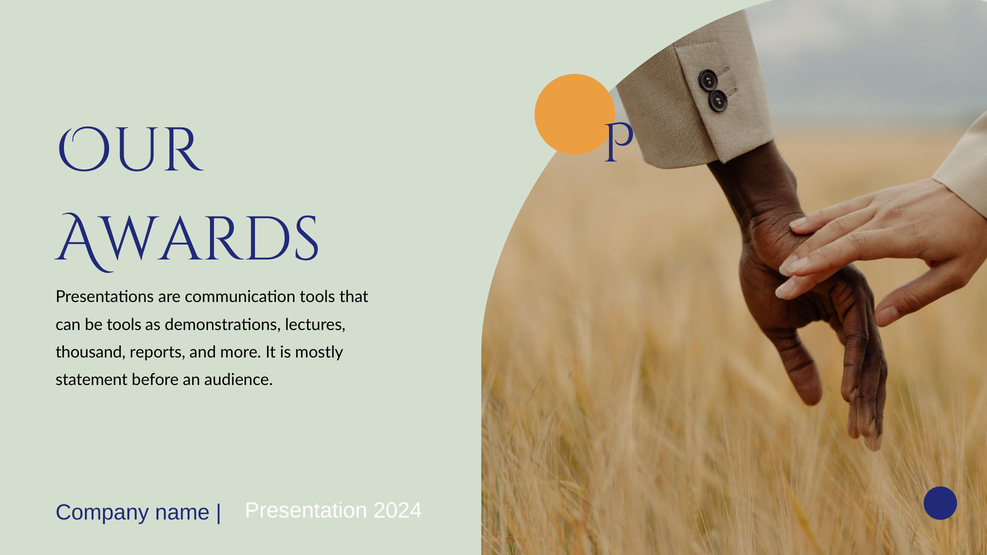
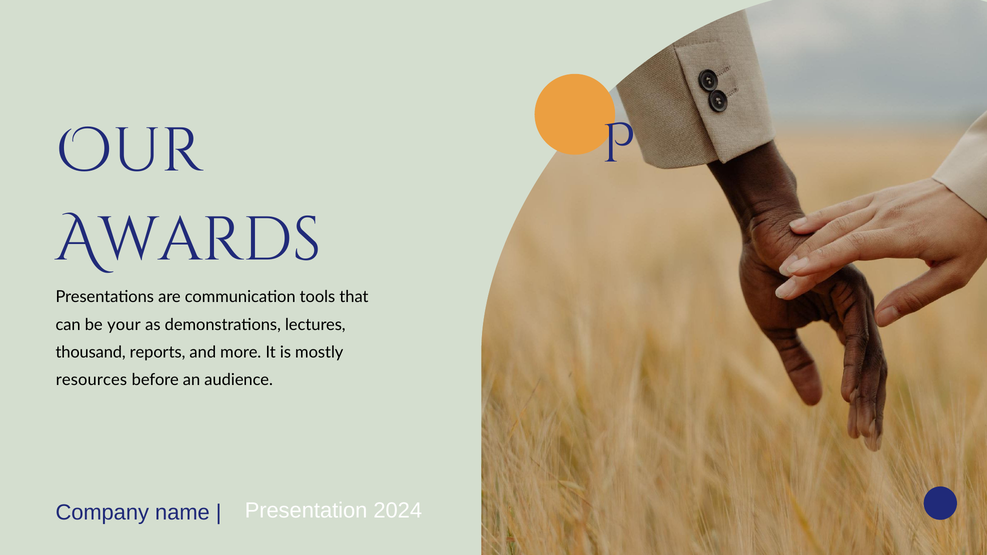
be tools: tools -> your
statement: statement -> resources
